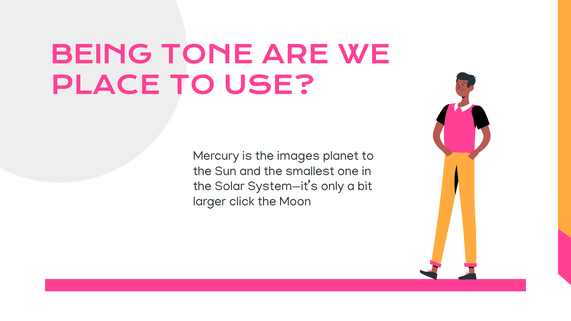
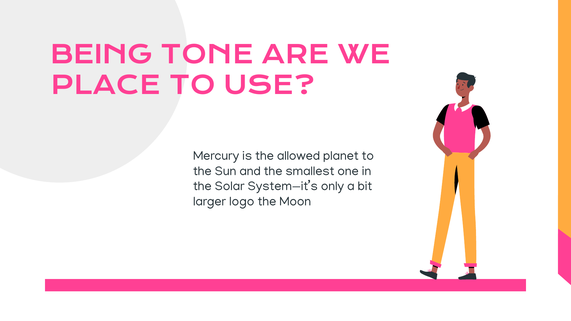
images: images -> allowed
click: click -> logo
